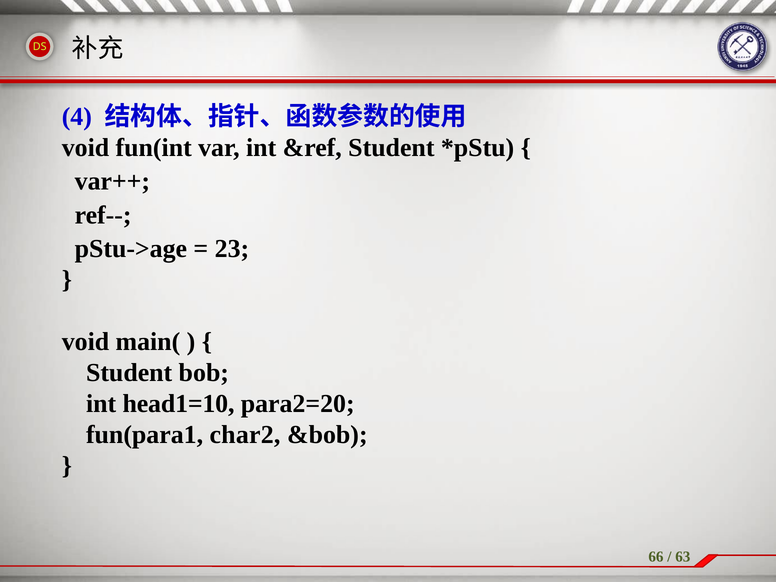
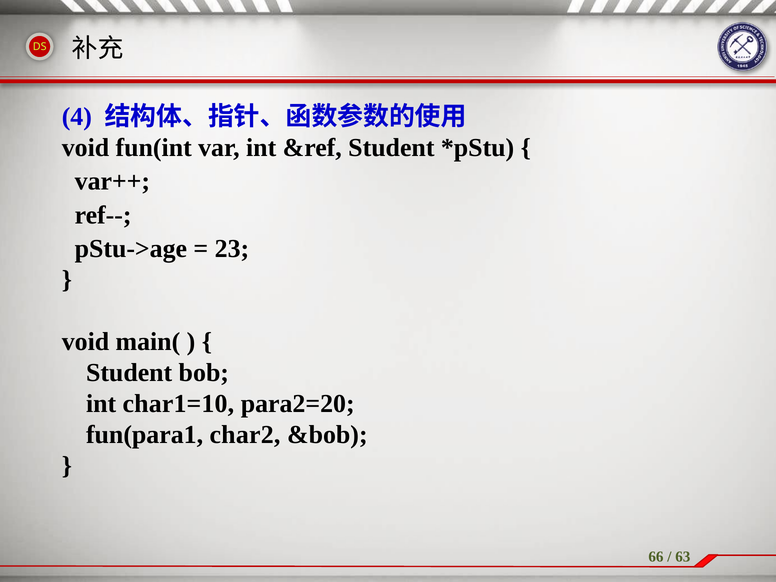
head1=10: head1=10 -> char1=10
